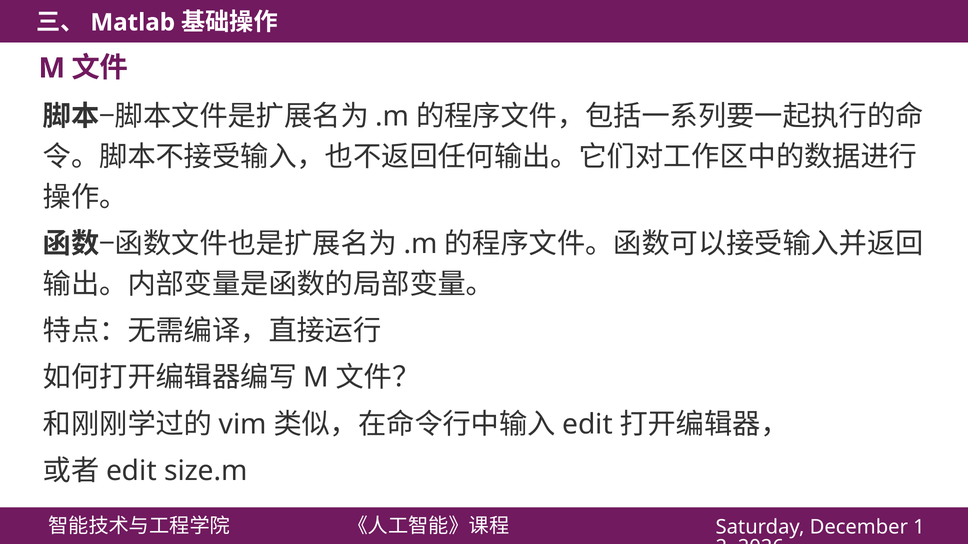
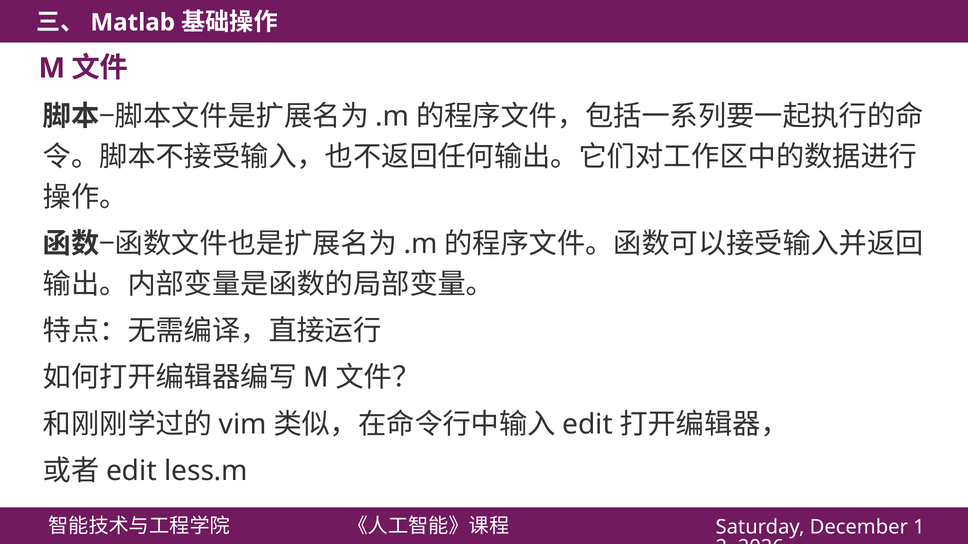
size.m: size.m -> less.m
